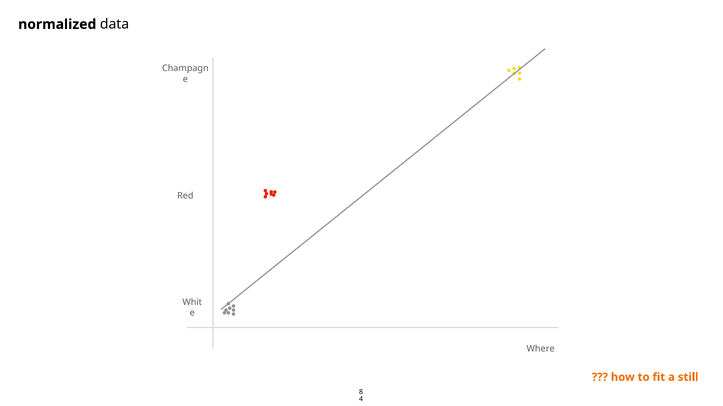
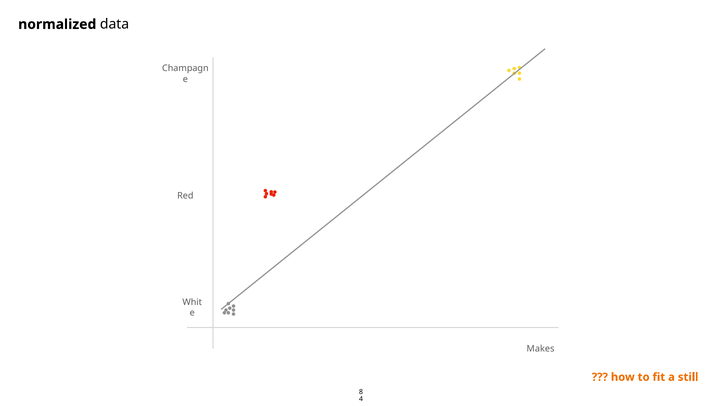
Where: Where -> Makes
